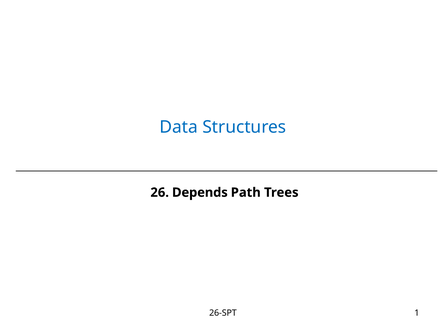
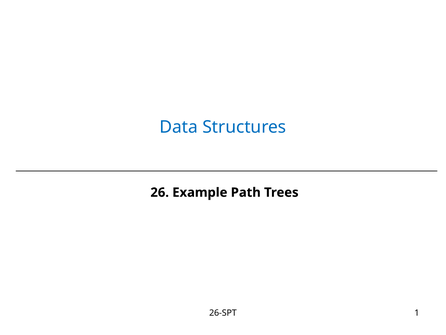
Depends: Depends -> Example
